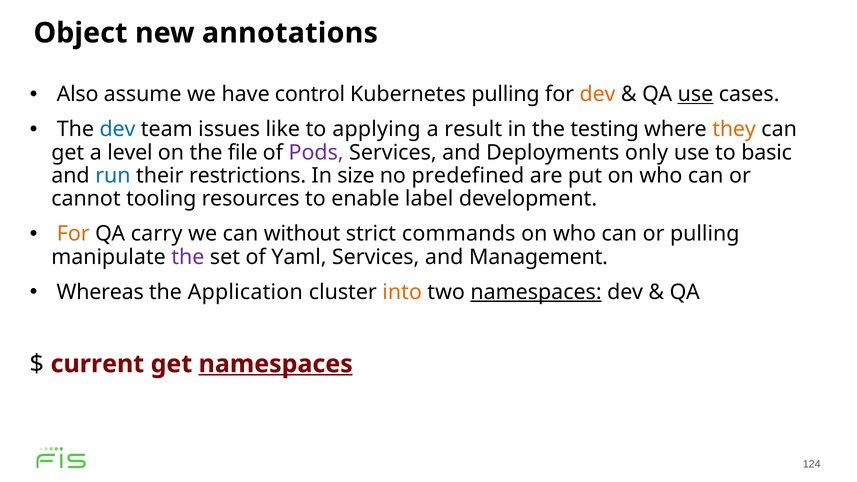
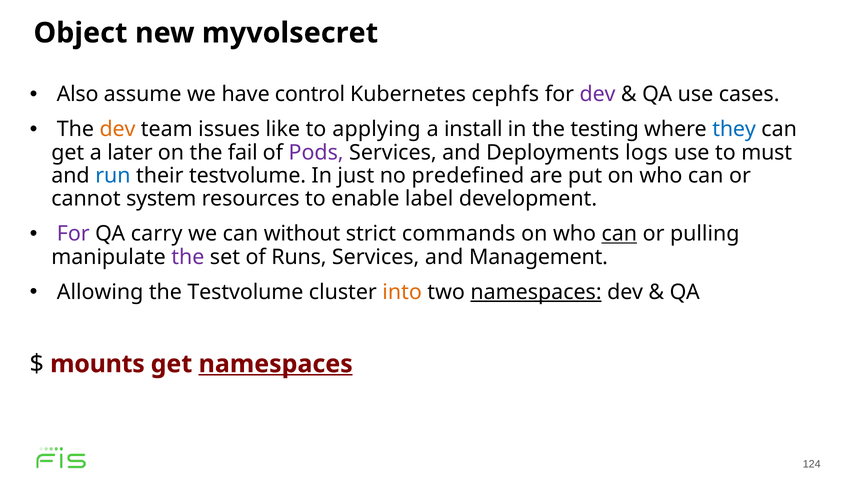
annotations: annotations -> myvolsecret
Kubernetes pulling: pulling -> cephfs
dev at (598, 94) colour: orange -> purple
use at (696, 94) underline: present -> none
dev at (117, 129) colour: blue -> orange
result: result -> install
they colour: orange -> blue
level: level -> later
file: file -> fail
only: only -> logs
basic: basic -> must
their restrictions: restrictions -> testvolume
size: size -> just
tooling: tooling -> system
For at (73, 234) colour: orange -> purple
can at (619, 234) underline: none -> present
Yaml: Yaml -> Runs
Whereas: Whereas -> Allowing
the Application: Application -> Testvolume
current: current -> mounts
